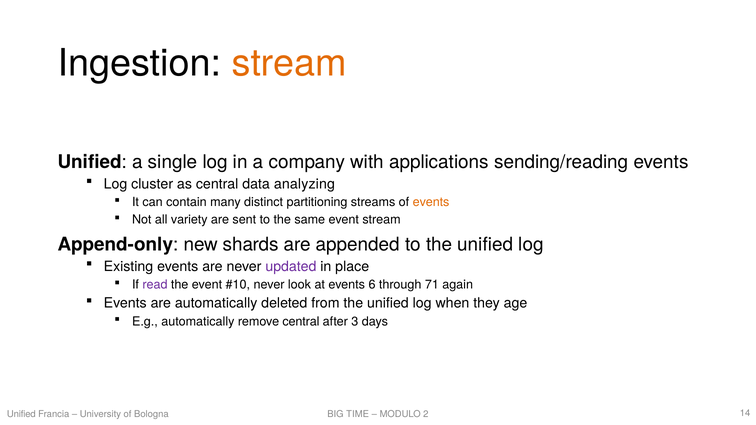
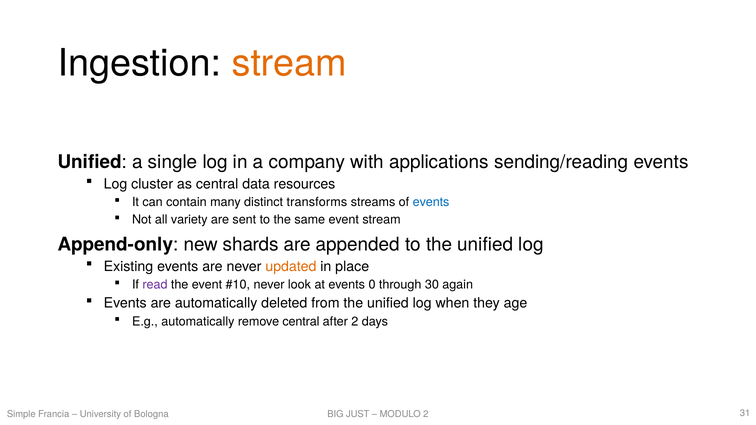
analyzing: analyzing -> resources
partitioning: partitioning -> transforms
events at (431, 202) colour: orange -> blue
updated colour: purple -> orange
6: 6 -> 0
71: 71 -> 30
after 3: 3 -> 2
Unified at (21, 415): Unified -> Simple
TIME: TIME -> JUST
14: 14 -> 31
